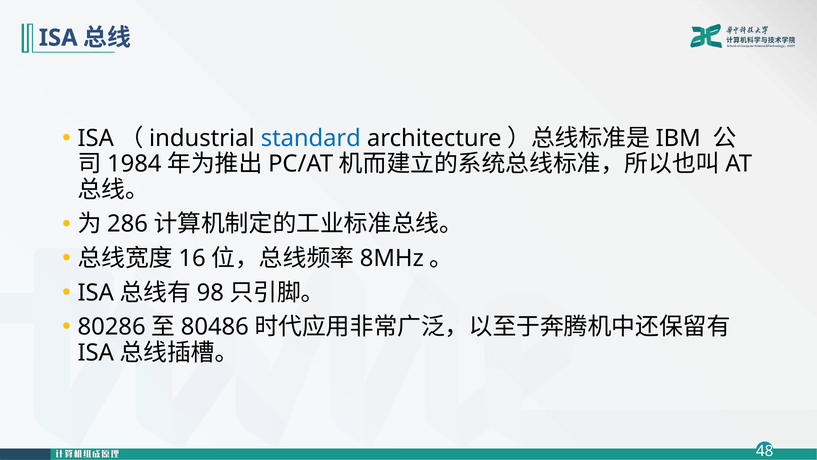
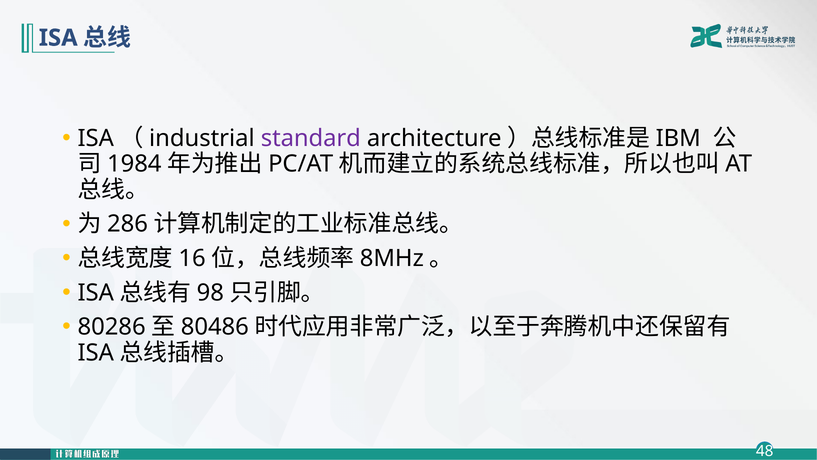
standard colour: blue -> purple
